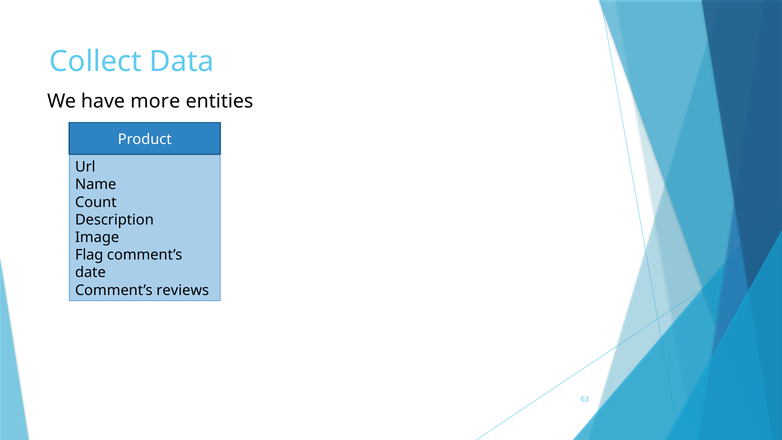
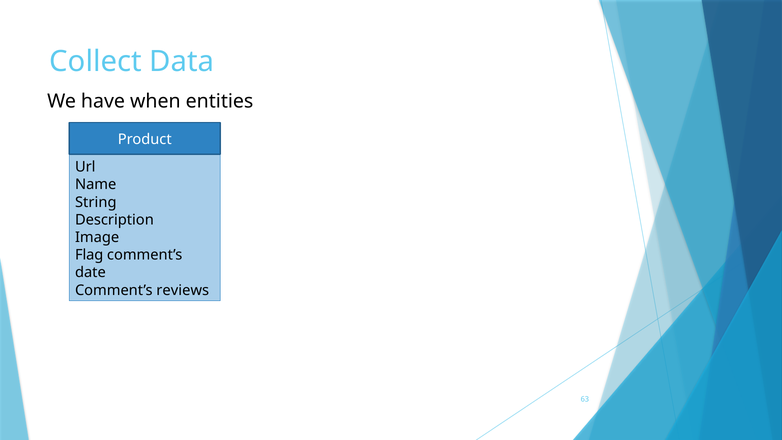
more: more -> when
Count: Count -> String
